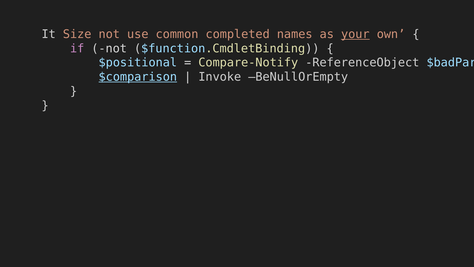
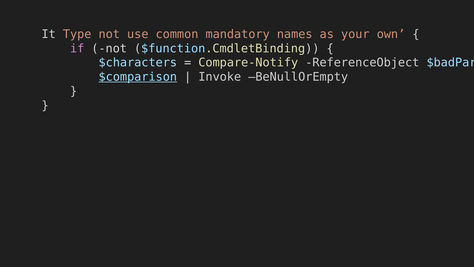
Size: Size -> Type
completed: completed -> mandatory
your underline: present -> none
$positional: $positional -> $characters
